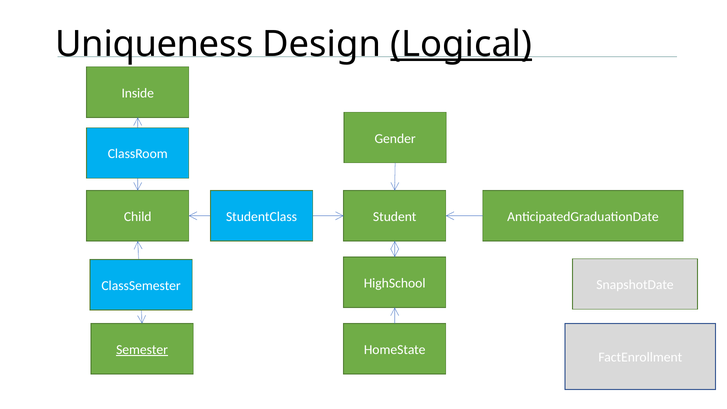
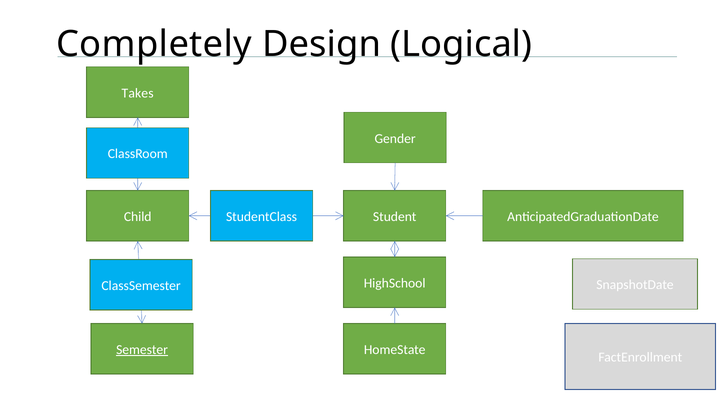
Uniqueness: Uniqueness -> Completely
Logical underline: present -> none
Inside: Inside -> Takes
